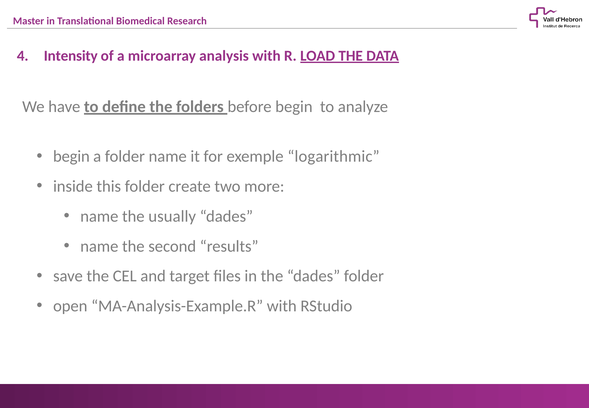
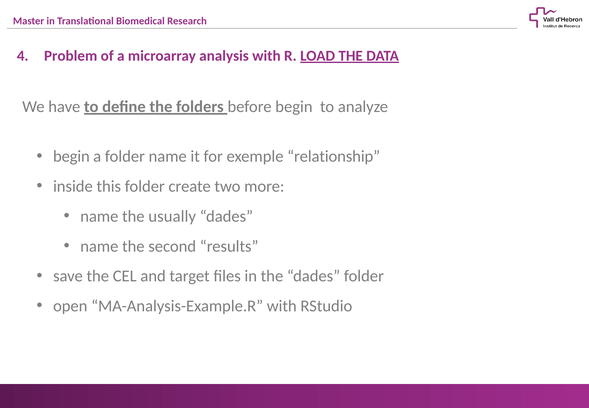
Intensity: Intensity -> Problem
logarithmic: logarithmic -> relationship
